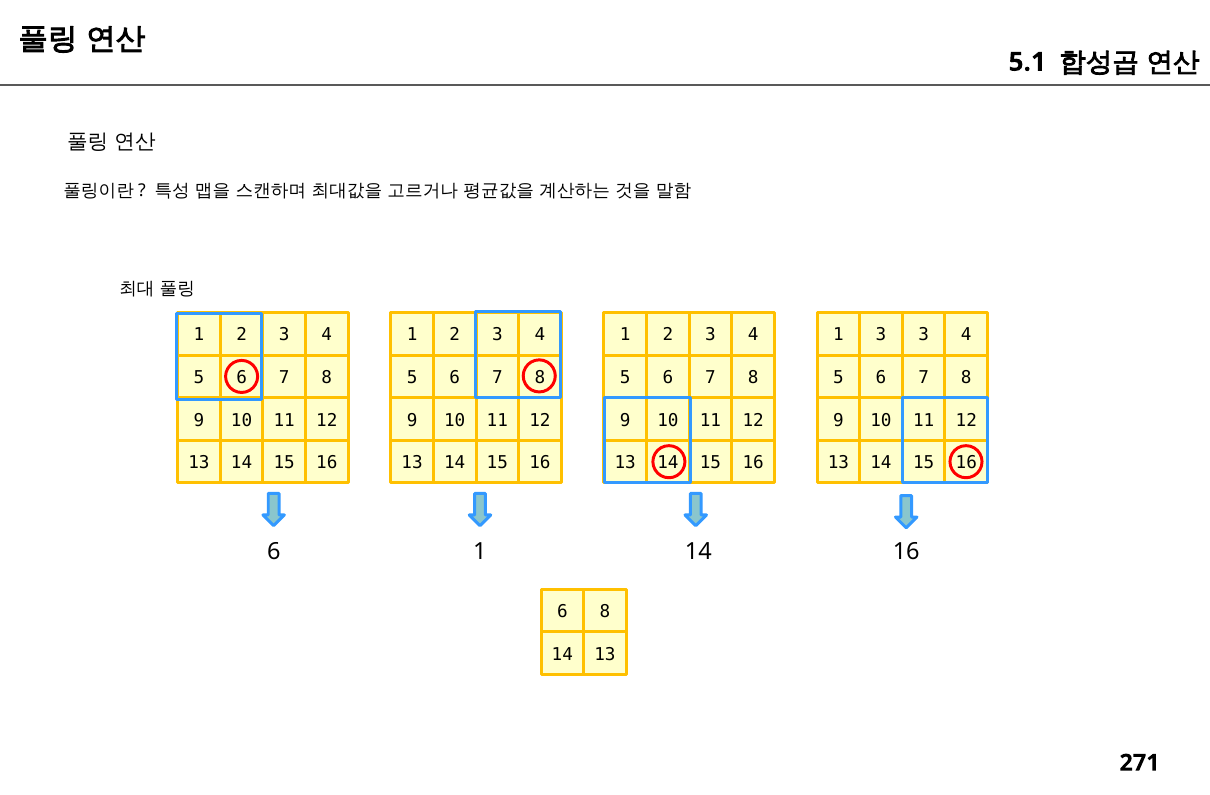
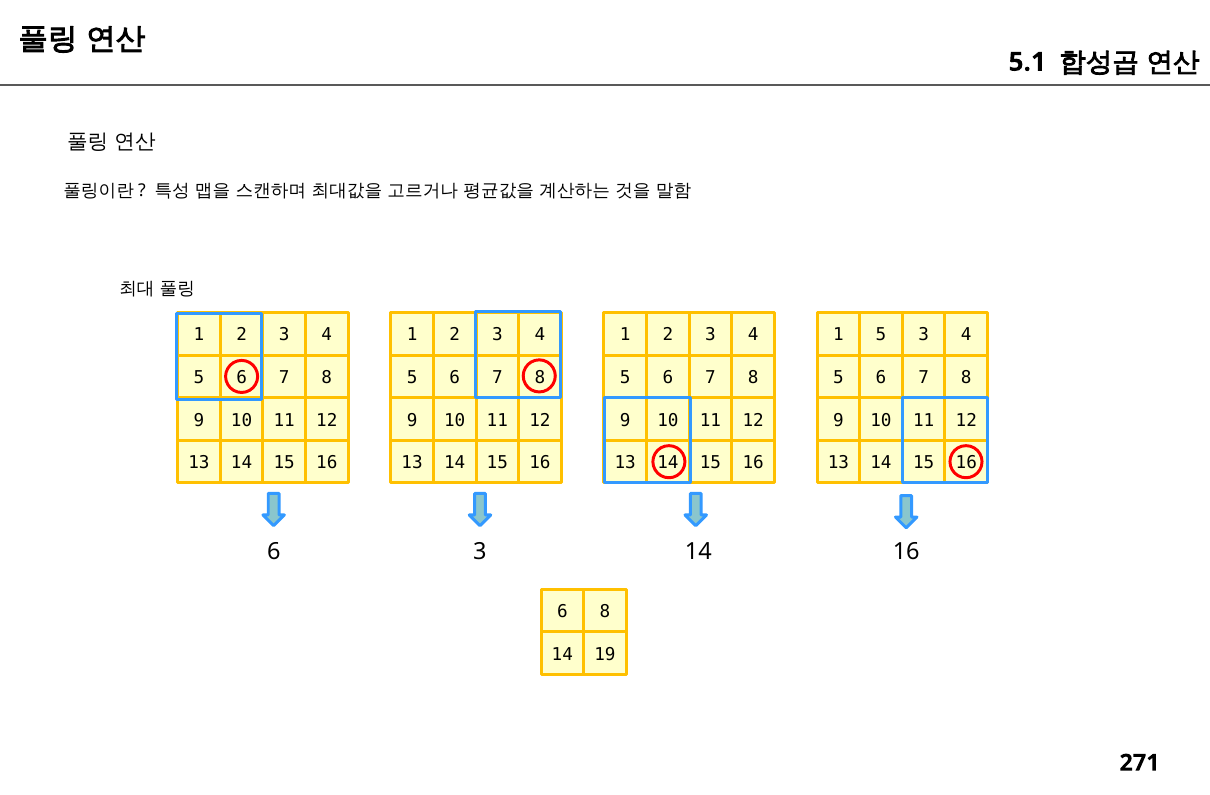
1 3: 3 -> 5
1 at (480, 552): 1 -> 3
14 13: 13 -> 19
